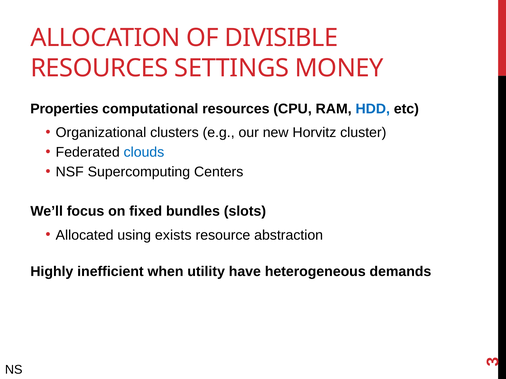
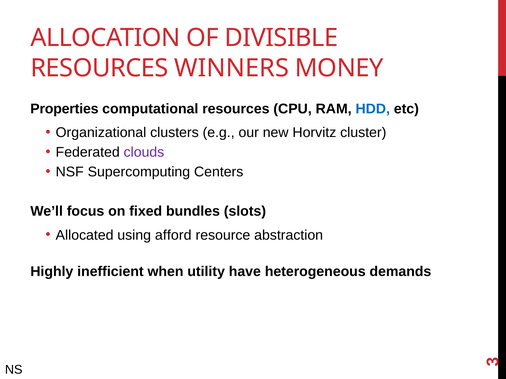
SETTINGS: SETTINGS -> WINNERS
clouds colour: blue -> purple
exists: exists -> afford
